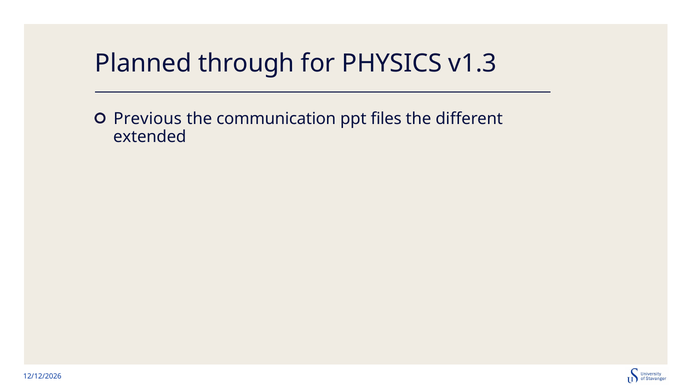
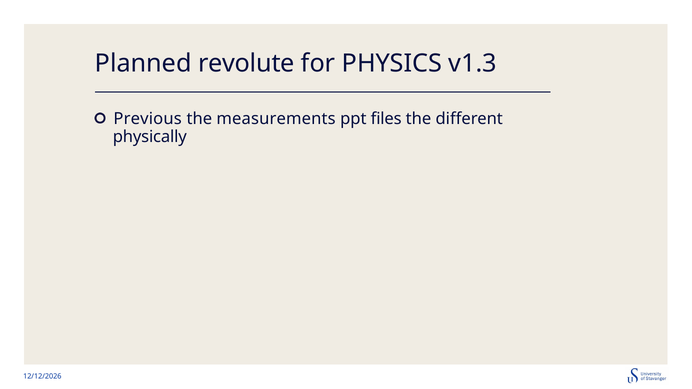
through: through -> revolute
communication: communication -> measurements
extended: extended -> physically
